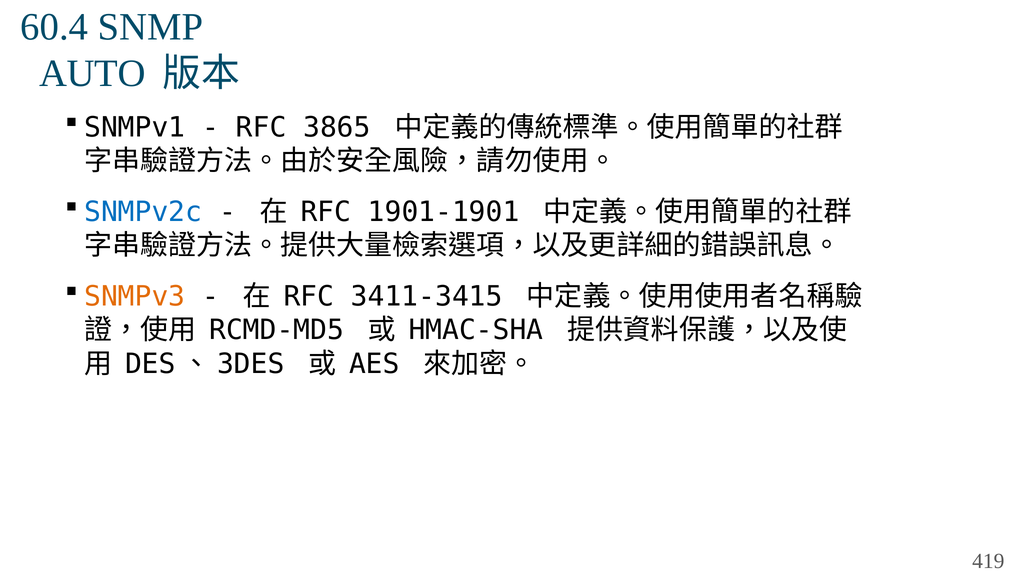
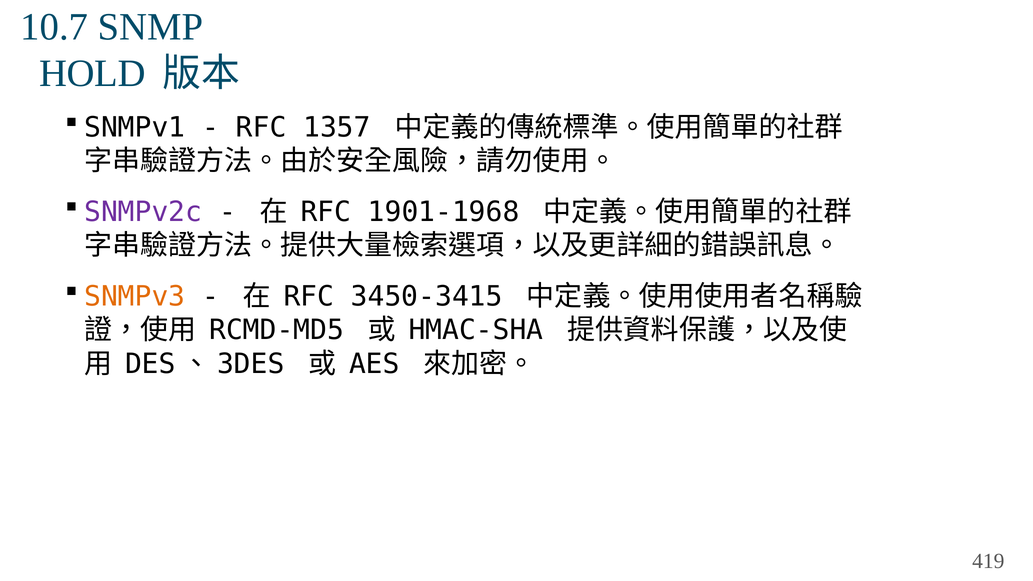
60.4: 60.4 -> 10.7
AUTO: AUTO -> HOLD
3865: 3865 -> 1357
SNMPv2c colour: blue -> purple
1901-1901: 1901-1901 -> 1901-1968
3411-3415: 3411-3415 -> 3450-3415
